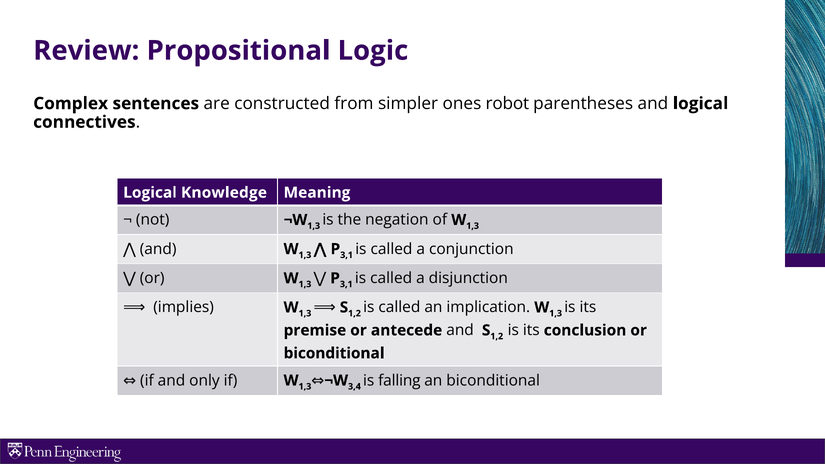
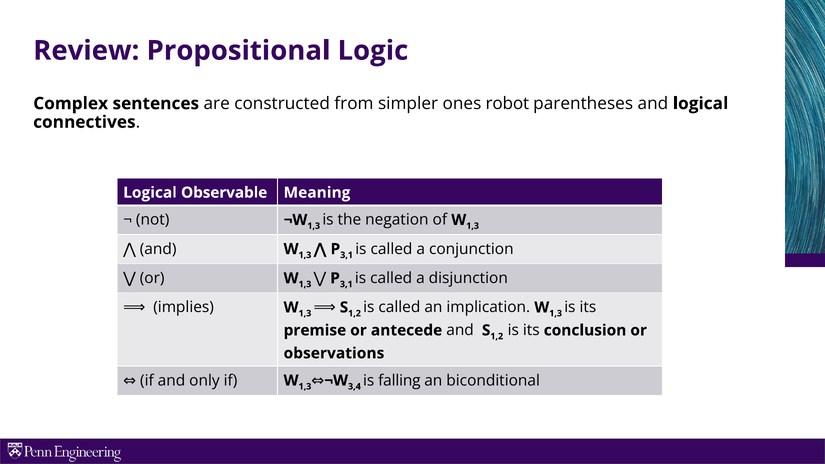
Knowledge: Knowledge -> Observable
biconditional at (334, 353): biconditional -> observations
